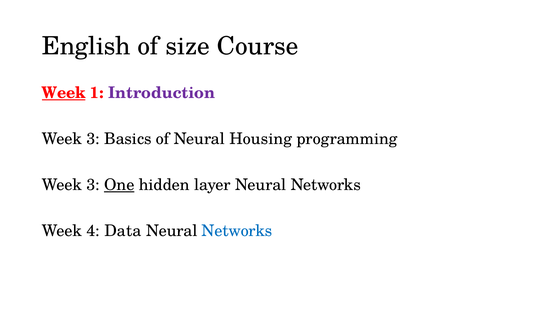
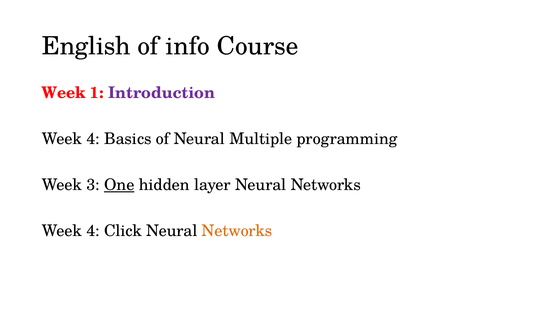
size: size -> info
Week at (64, 93) underline: present -> none
3 at (93, 139): 3 -> 4
Housing: Housing -> Multiple
Data: Data -> Click
Networks at (237, 231) colour: blue -> orange
